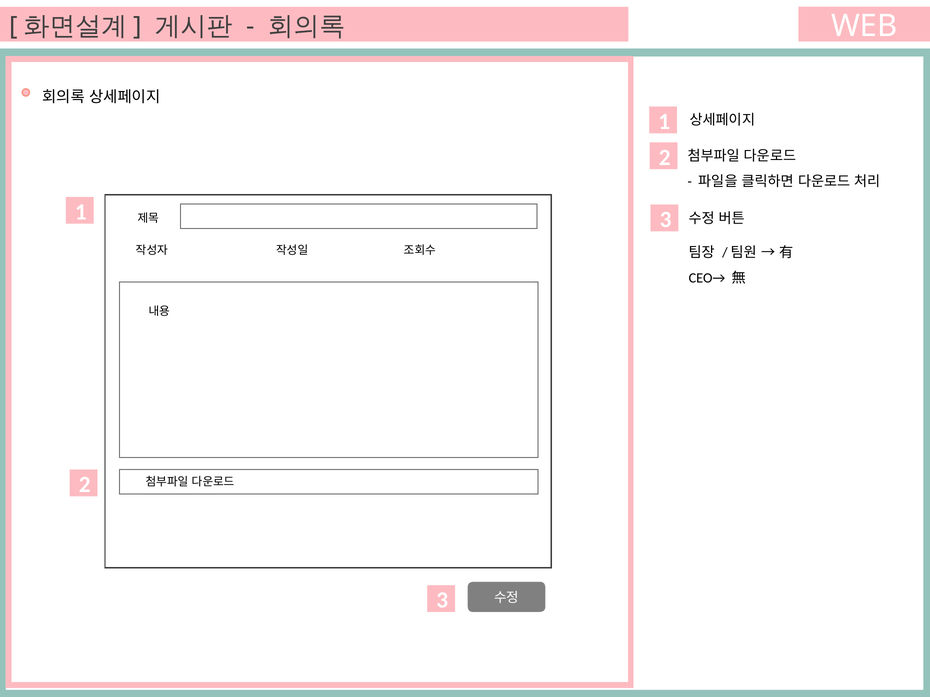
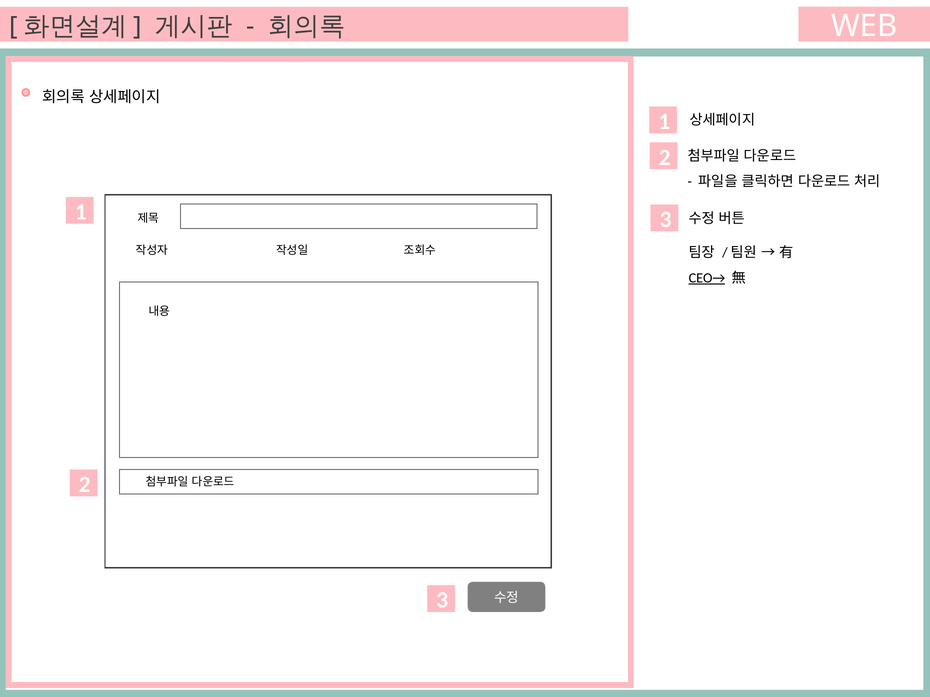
CEO→ underline: none -> present
